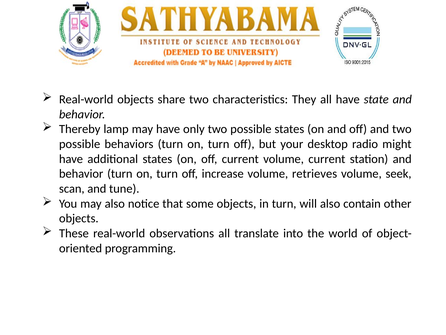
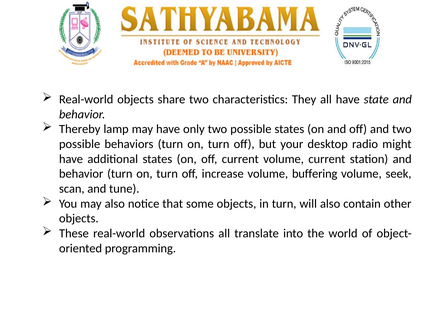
retrieves: retrieves -> buffering
